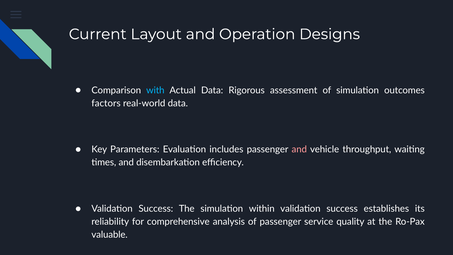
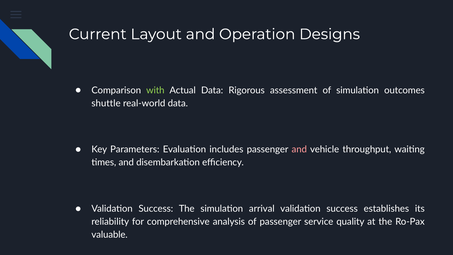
with colour: light blue -> light green
factors: factors -> shuttle
within: within -> arrival
